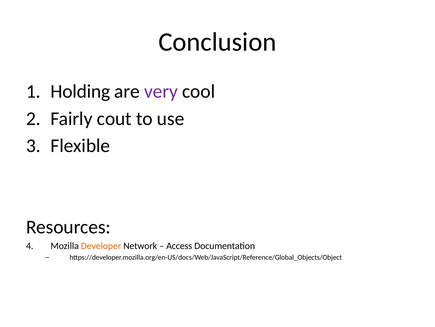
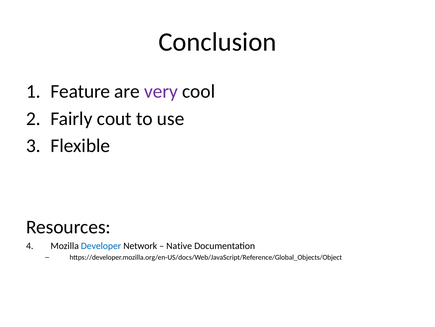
Holding: Holding -> Feature
Developer colour: orange -> blue
Access: Access -> Native
